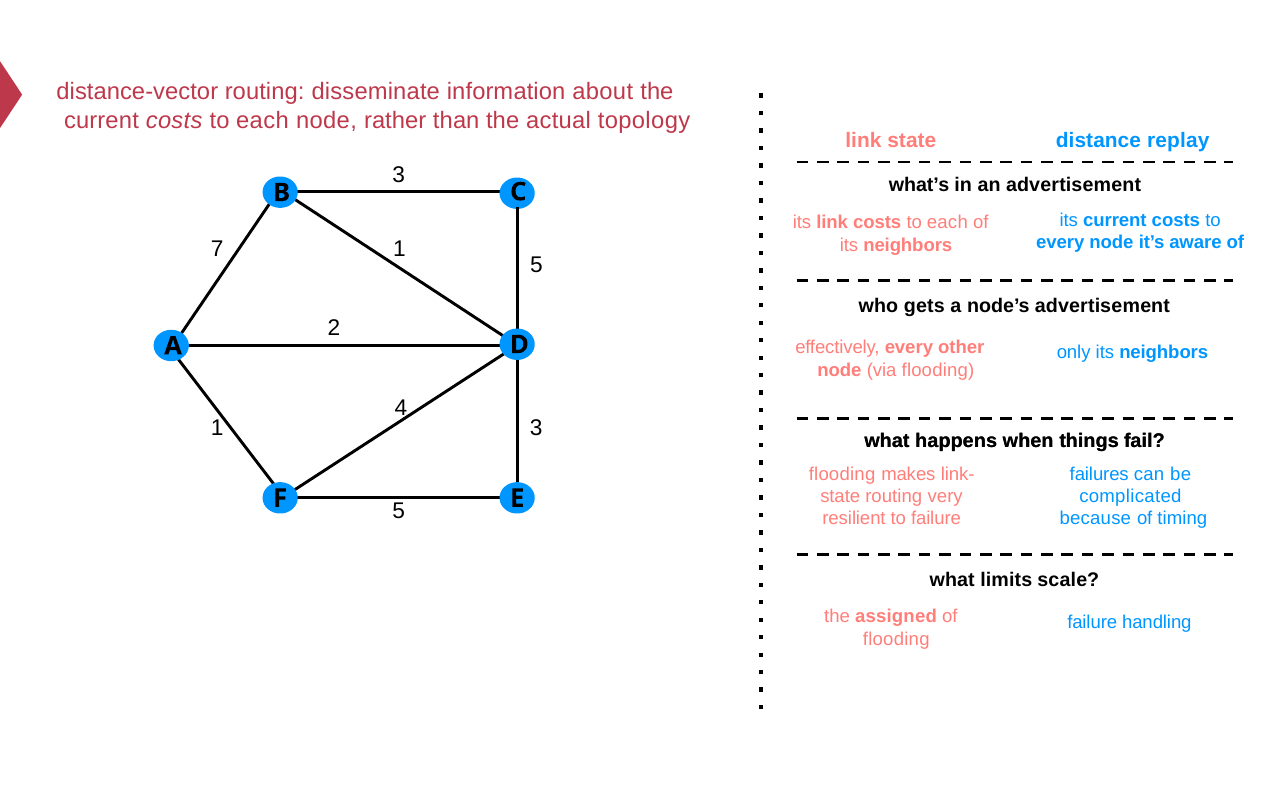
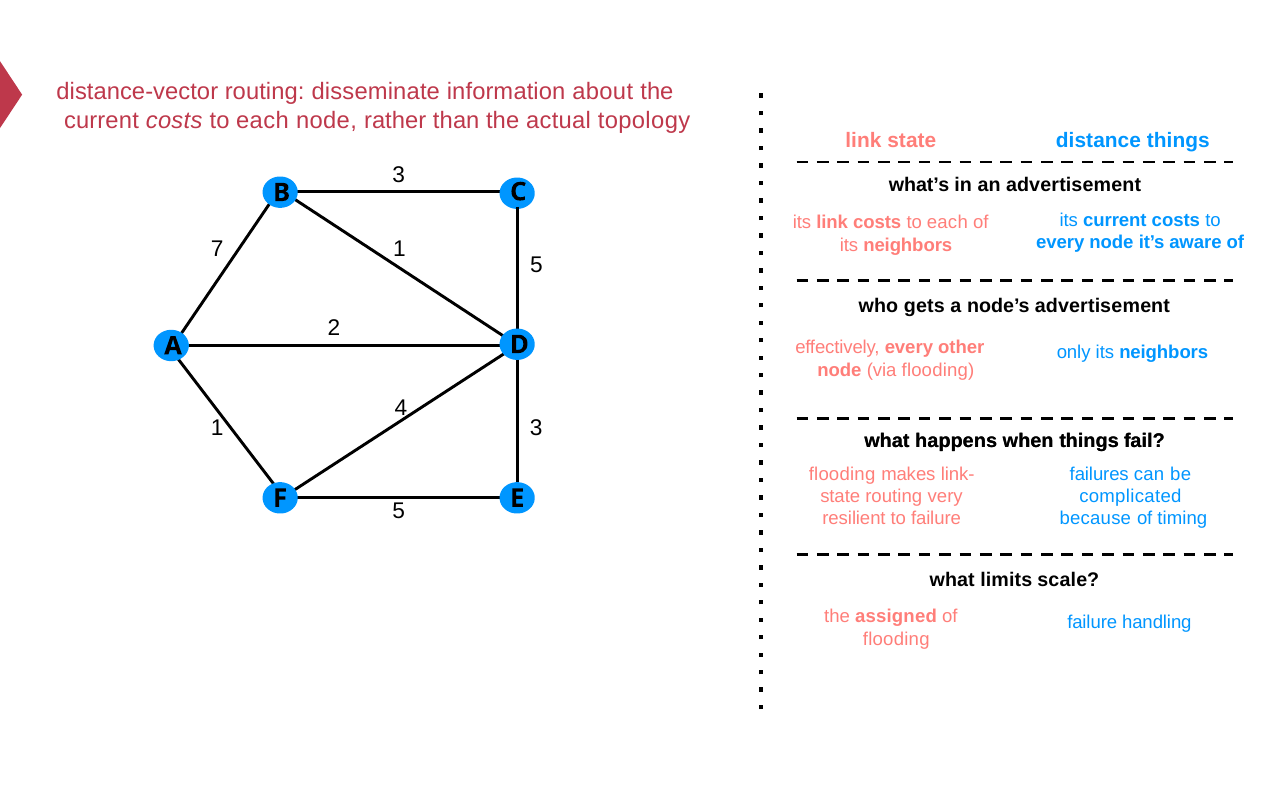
distance replay: replay -> things
